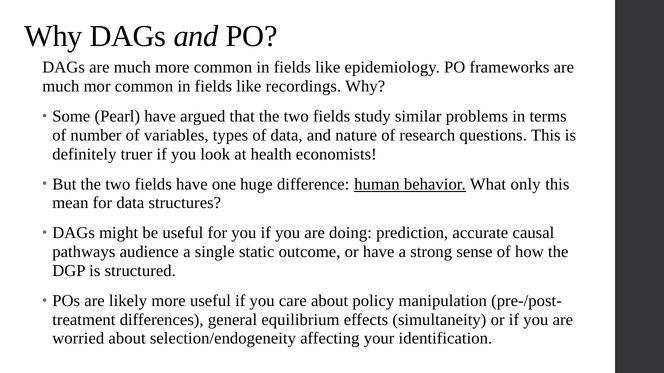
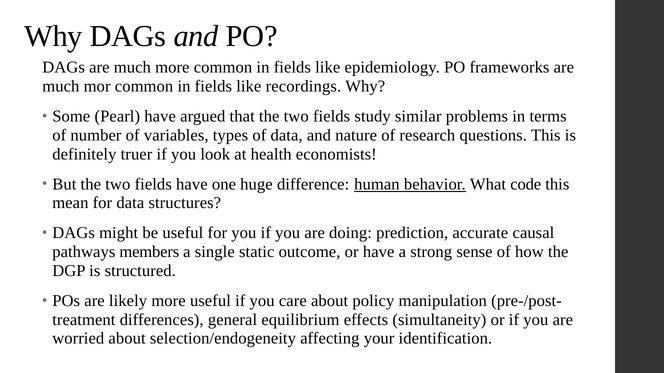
only: only -> code
audience: audience -> members
